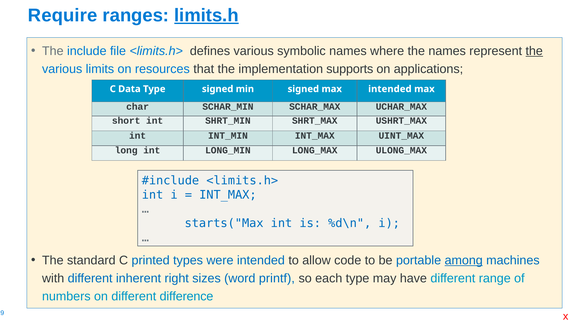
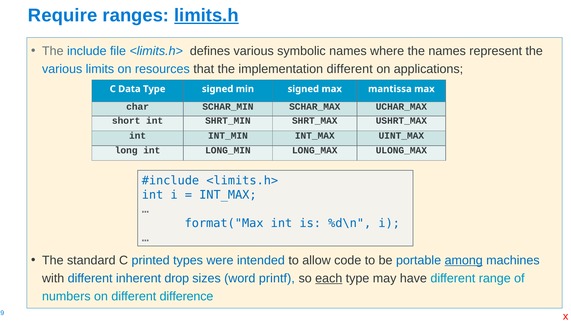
the at (534, 51) underline: present -> none
implementation supports: supports -> different
max intended: intended -> mantissa
starts("Max: starts("Max -> format("Max
right: right -> drop
each underline: none -> present
